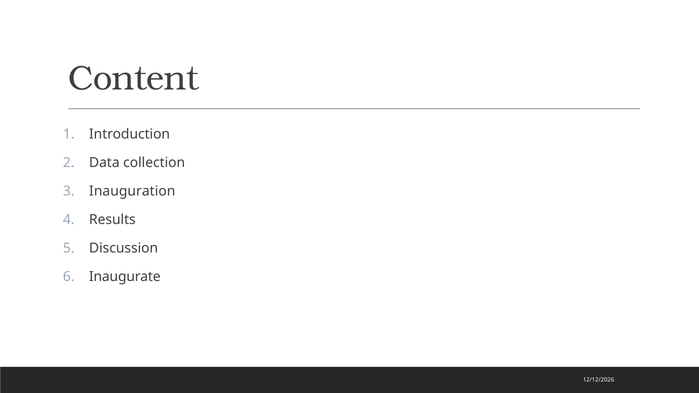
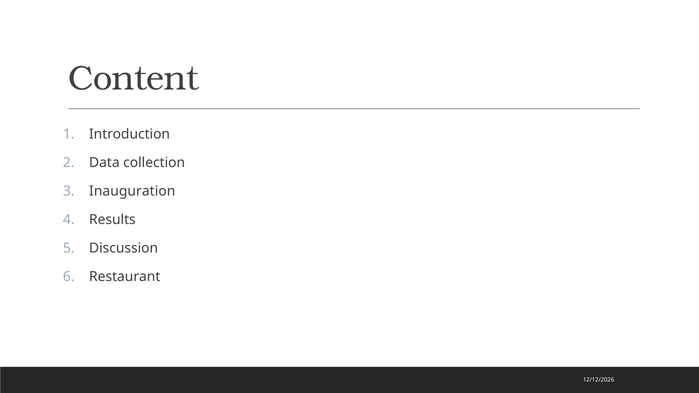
Inaugurate: Inaugurate -> Restaurant
